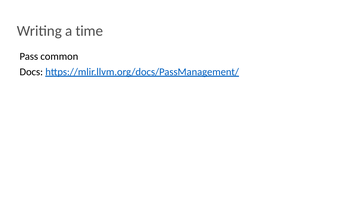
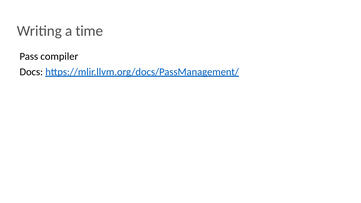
common: common -> compiler
